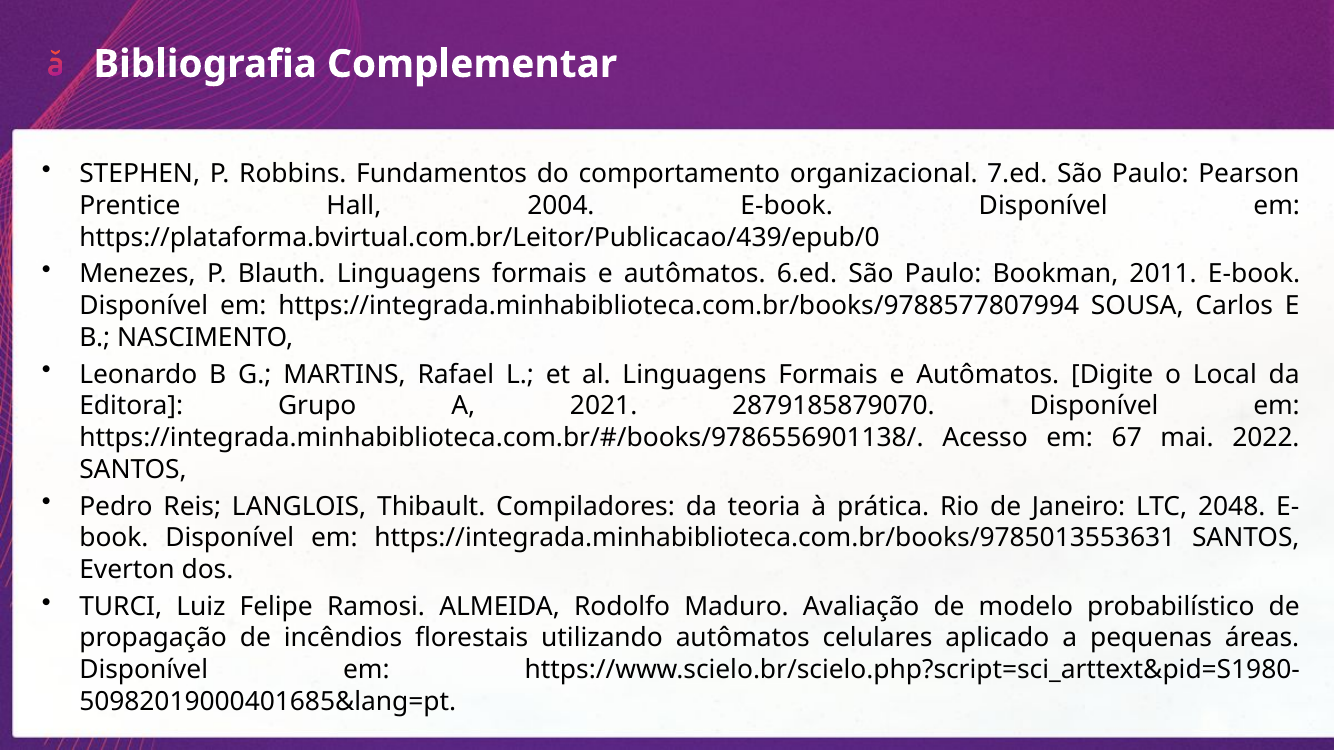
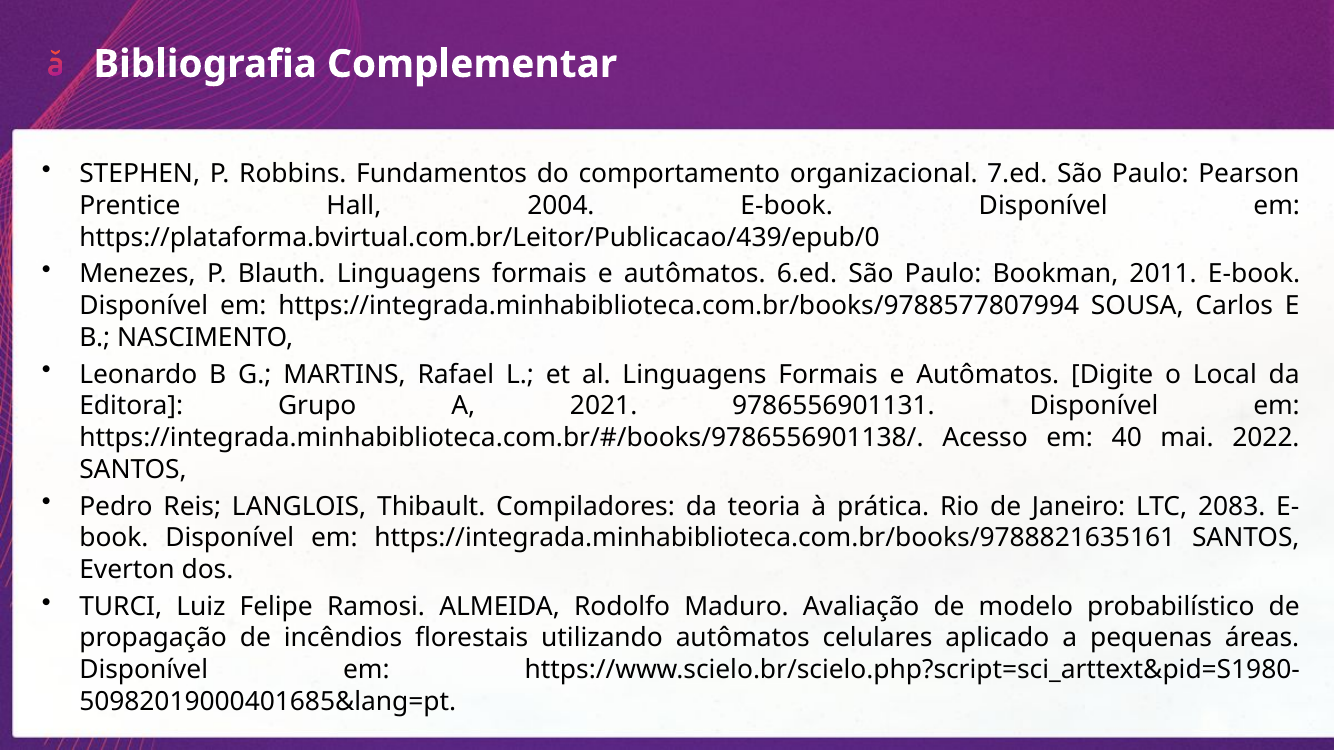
2879185879070: 2879185879070 -> 9786556901131
67: 67 -> 40
2048: 2048 -> 2083
https://integrada.minhabiblioteca.com.br/books/9785013553631: https://integrada.minhabiblioteca.com.br/books/9785013553631 -> https://integrada.minhabiblioteca.com.br/books/9788821635161
